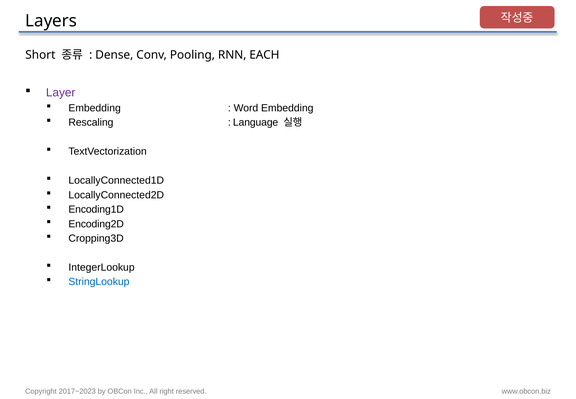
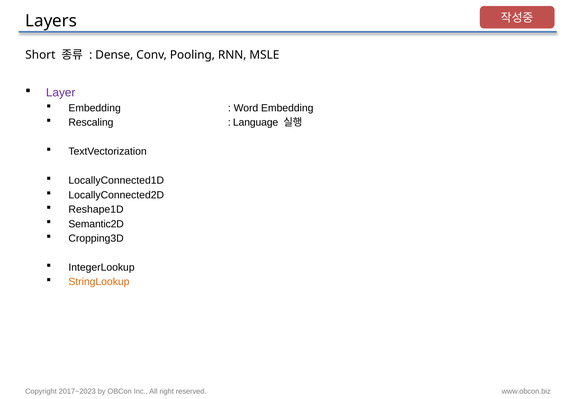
EACH: EACH -> MSLE
Encoding1D: Encoding1D -> Reshape1D
Encoding2D: Encoding2D -> Semantic2D
StringLookup colour: blue -> orange
